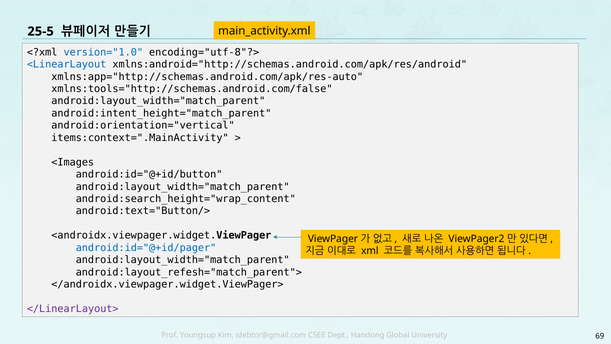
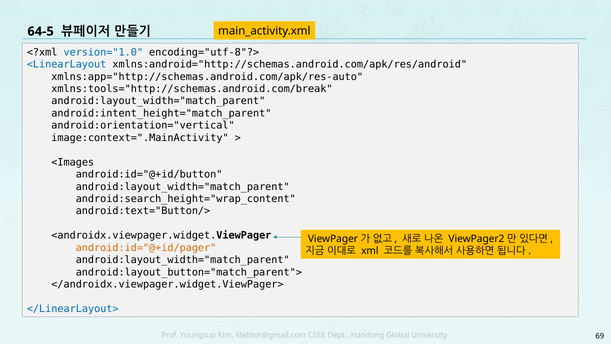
25-5: 25-5 -> 64-5
xmlns:tools="http://schemas.android.com/false: xmlns:tools="http://schemas.android.com/false -> xmlns:tools="http://schemas.android.com/break
items:context=".MainActivity: items:context=".MainActivity -> image:context=".MainActivity
android:id="@+id/pager colour: blue -> orange
android:layout_refesh="match_parent">: android:layout_refesh="match_parent"> -> android:layout_button="match_parent">
</LinearLayout> colour: purple -> blue
